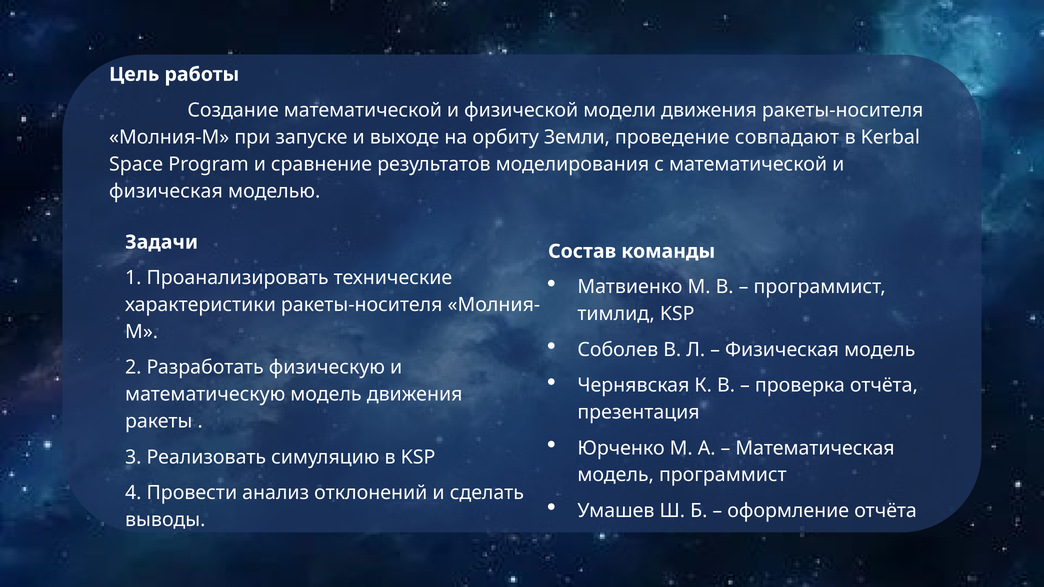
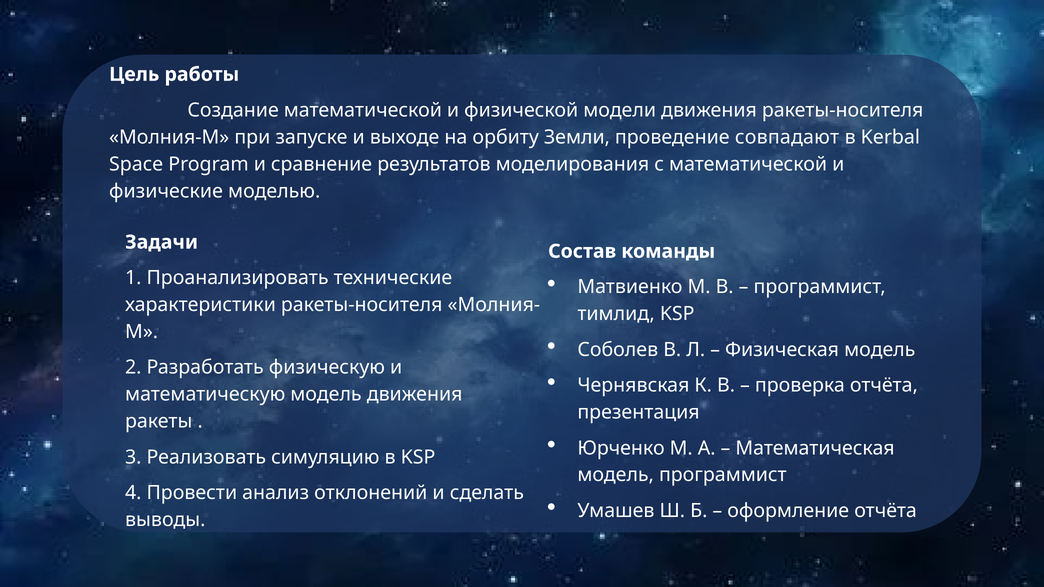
физическая at (166, 191): физическая -> физические
